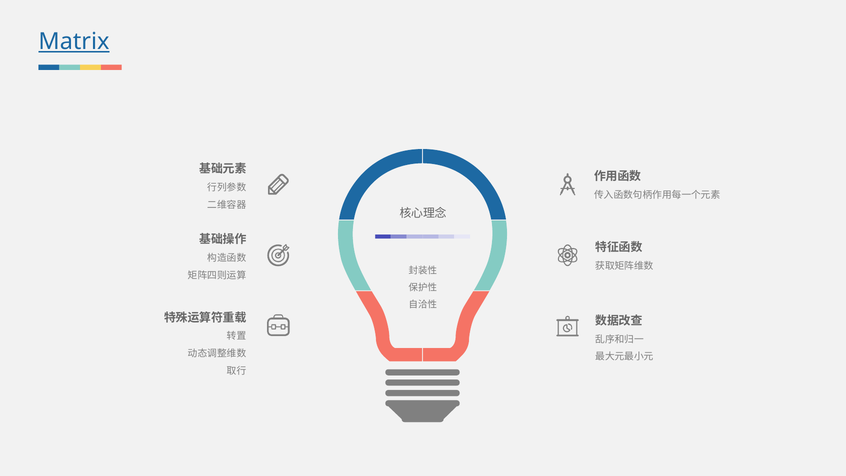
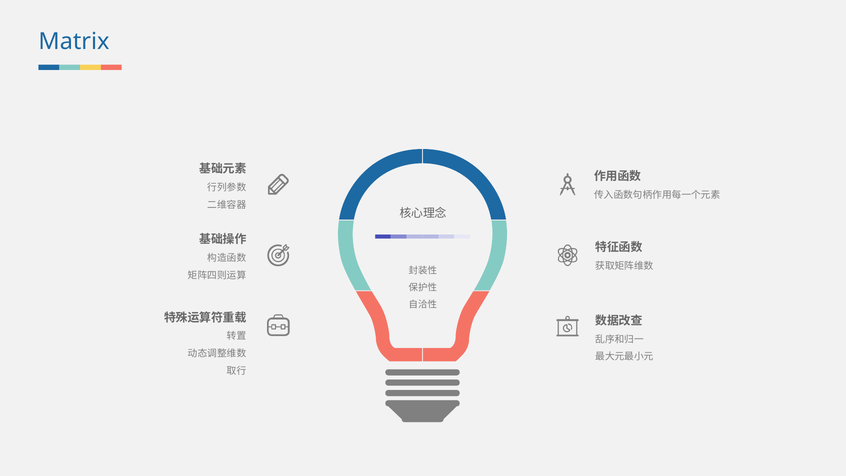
Matrix underline: present -> none
